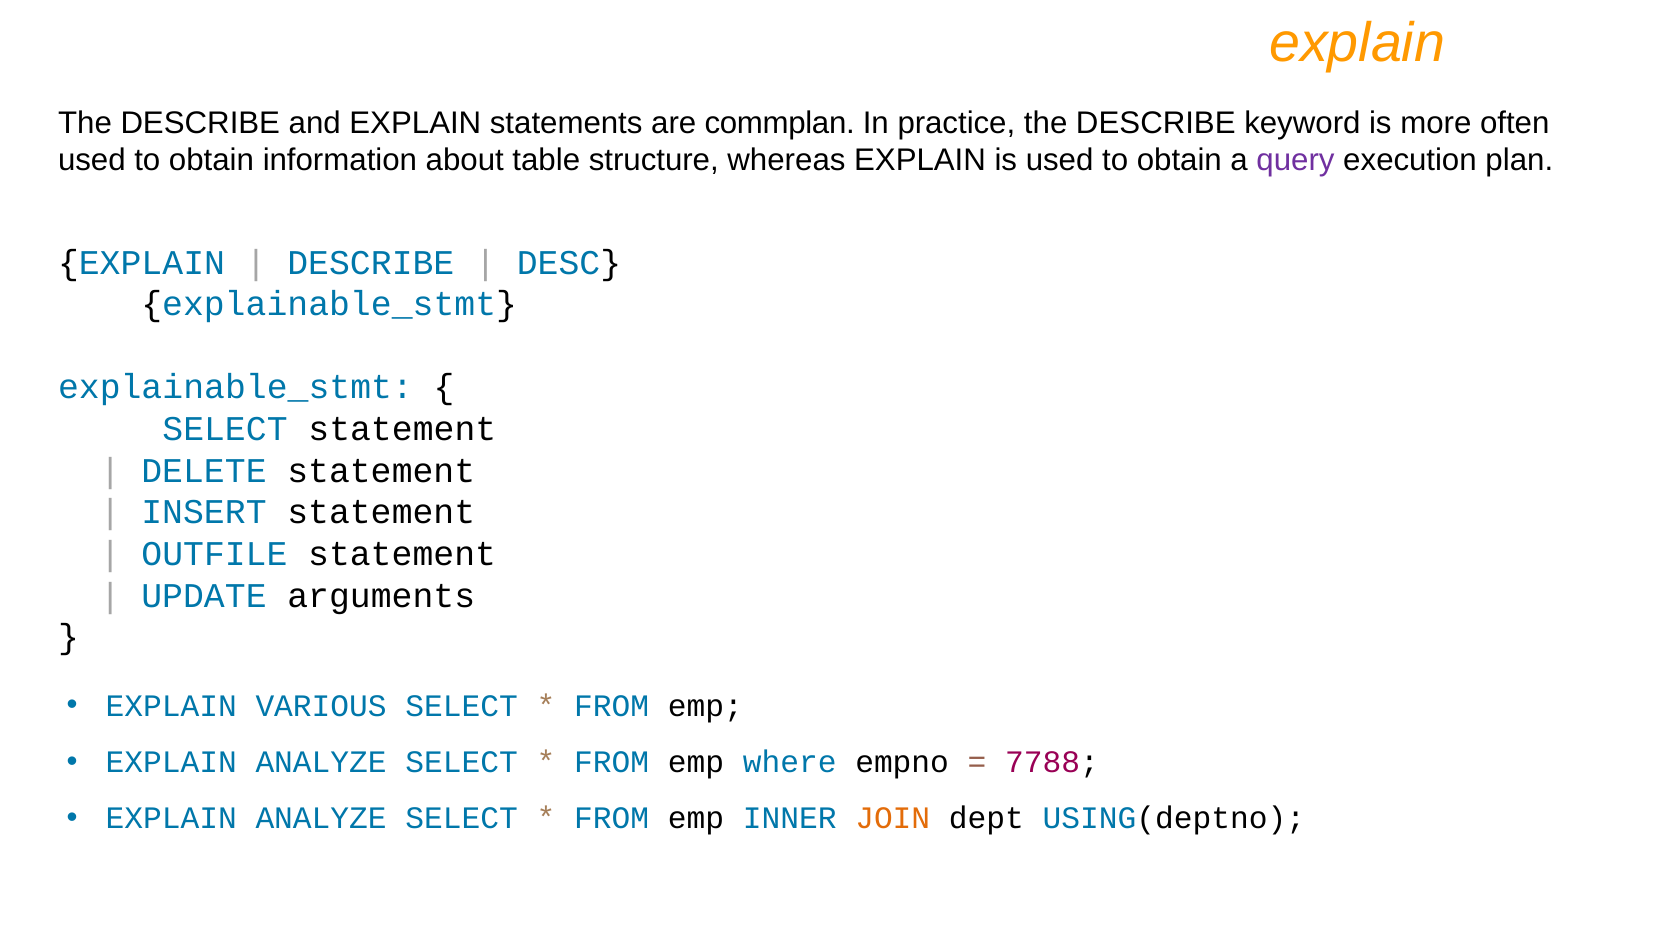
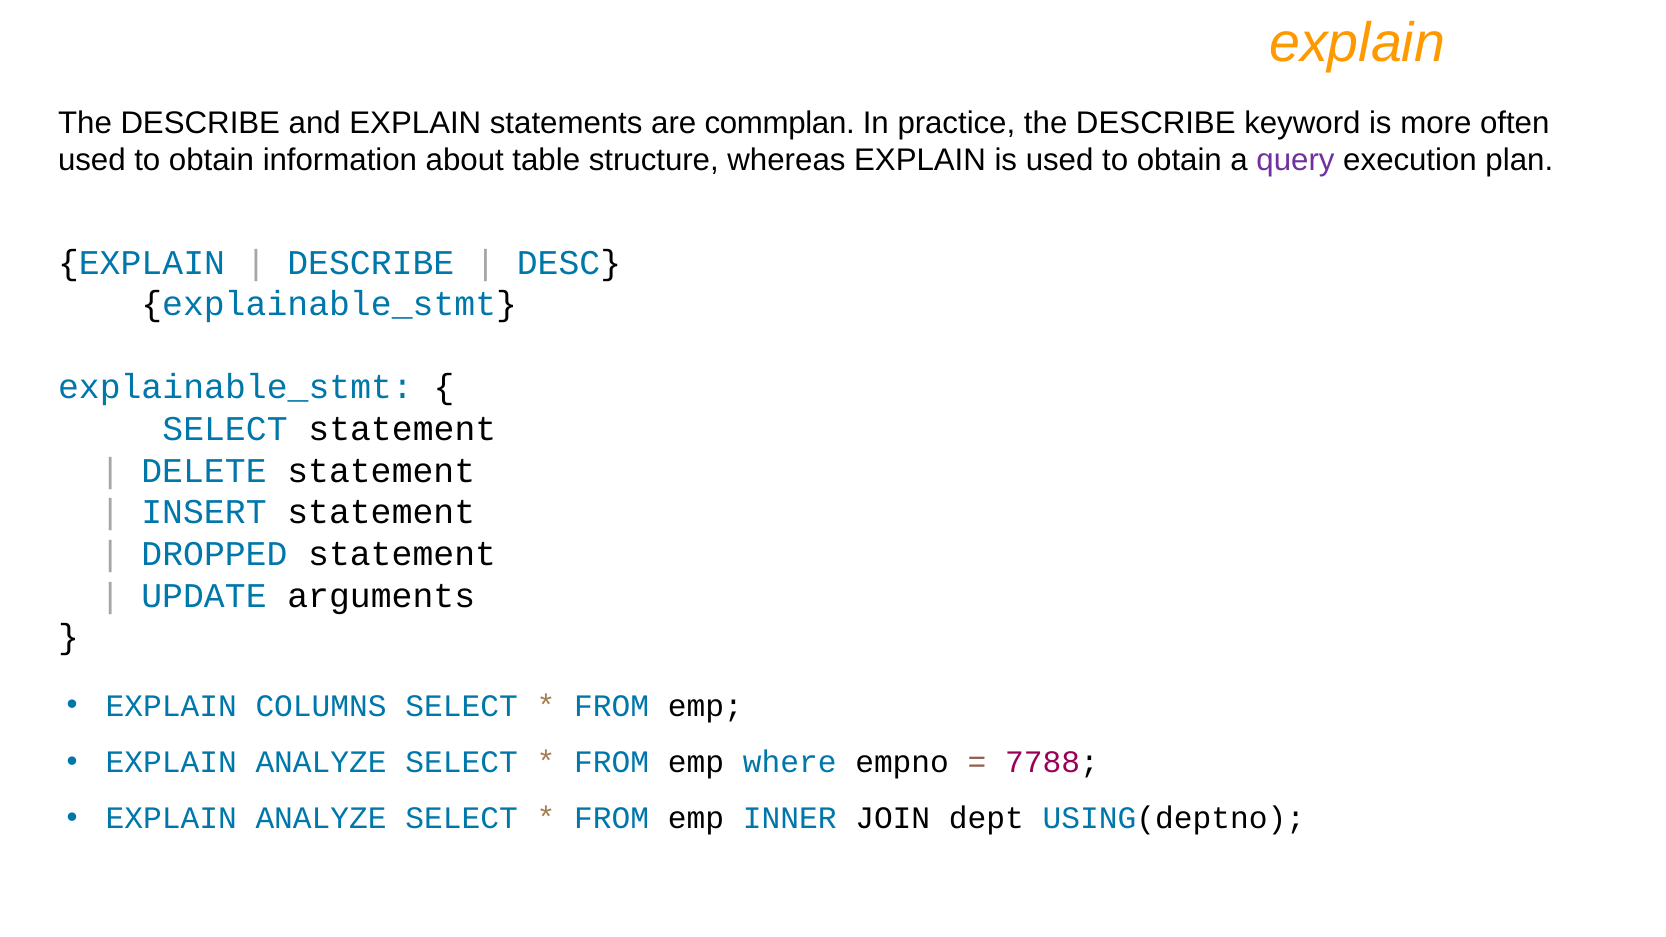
OUTFILE: OUTFILE -> DROPPED
VARIOUS: VARIOUS -> COLUMNS
JOIN colour: orange -> black
